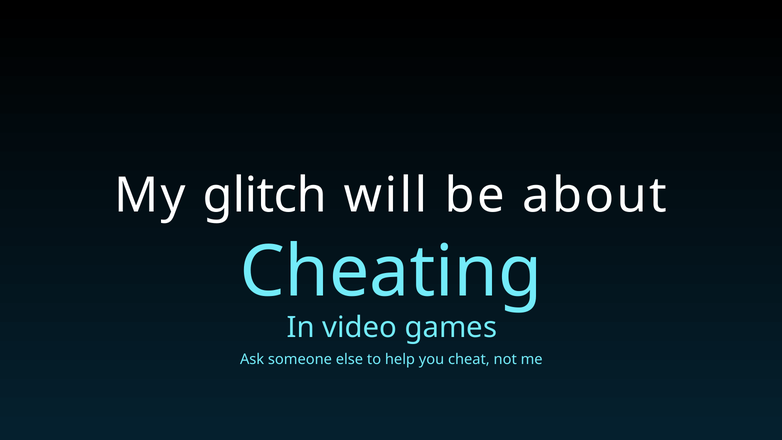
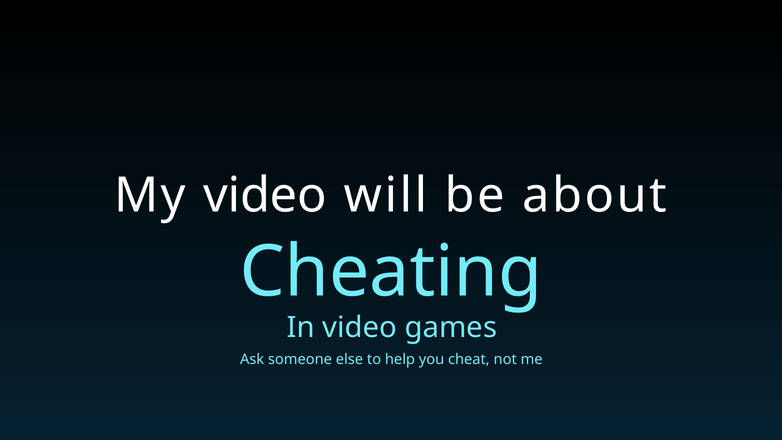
My glitch: glitch -> video
